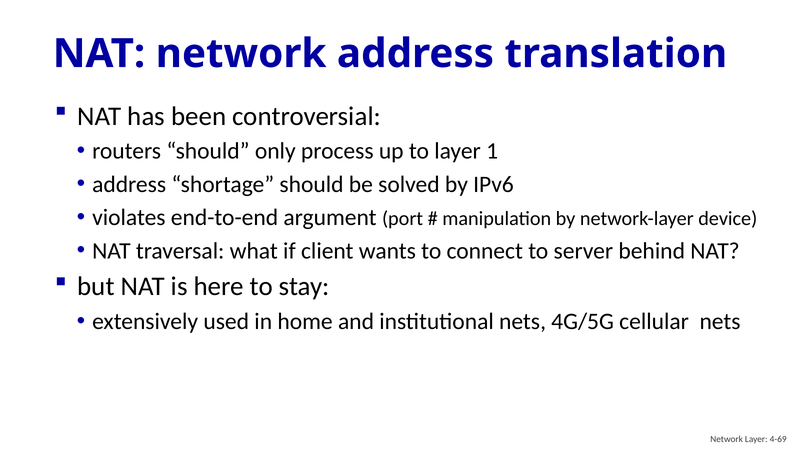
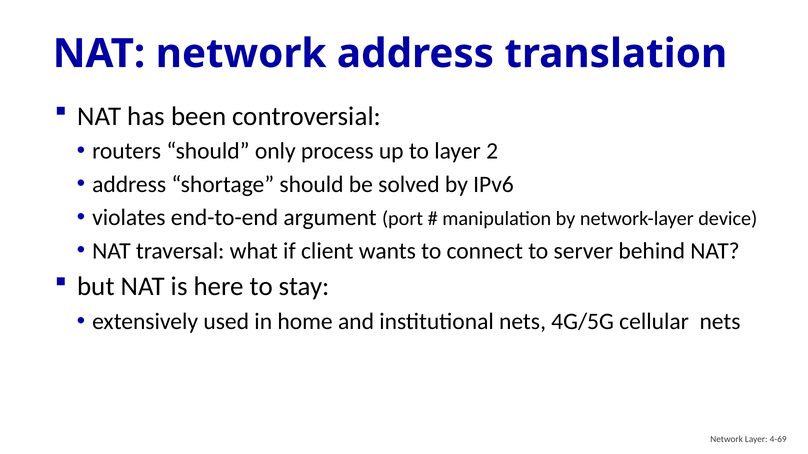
1: 1 -> 2
